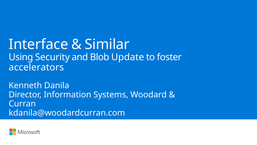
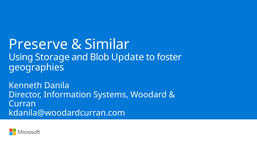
Interface: Interface -> Preserve
Security: Security -> Storage
accelerators: accelerators -> geographies
